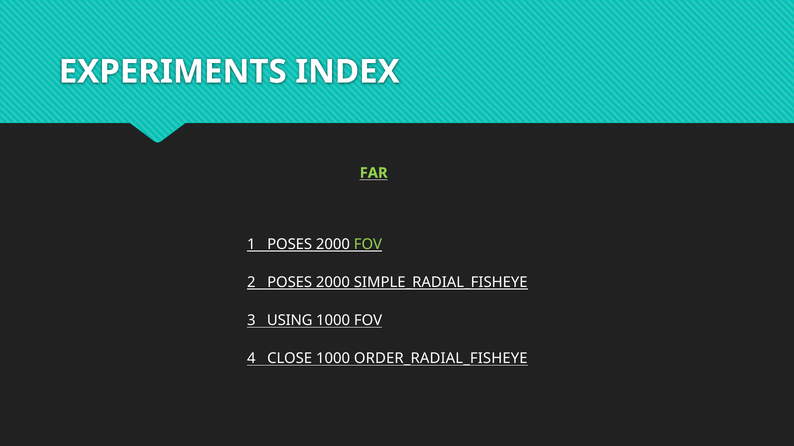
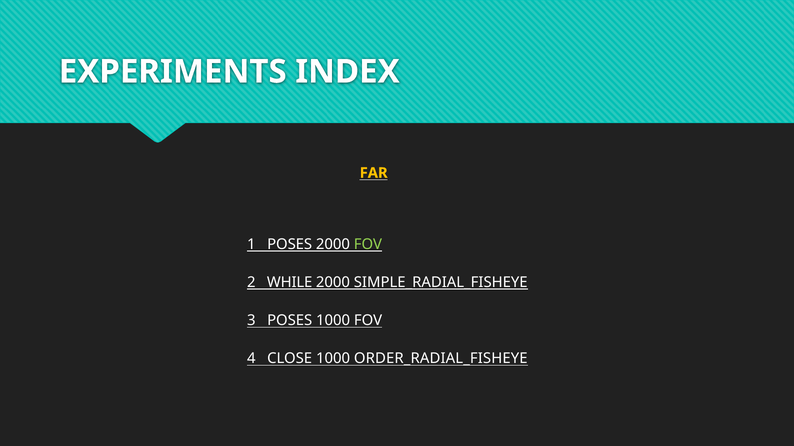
FAR colour: light green -> yellow
2 POSES: POSES -> WHILE
3 USING: USING -> POSES
